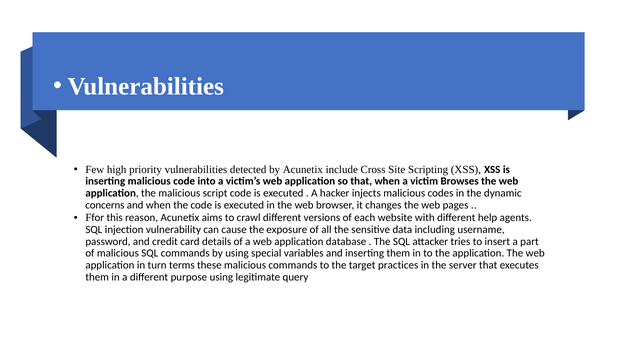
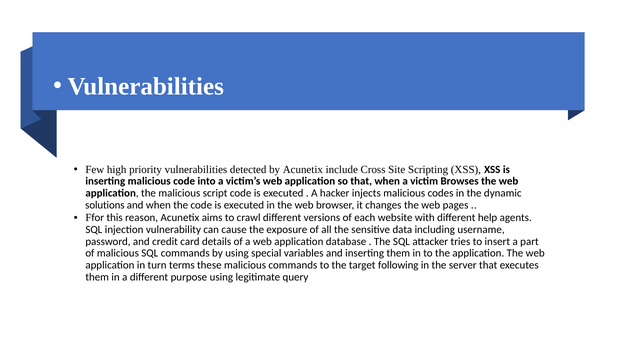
concerns: concerns -> solutions
practices: practices -> following
